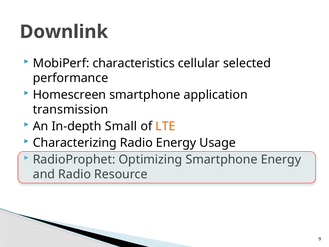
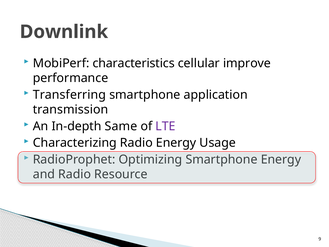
selected: selected -> improve
Homescreen: Homescreen -> Transferring
Small: Small -> Same
LTE colour: orange -> purple
